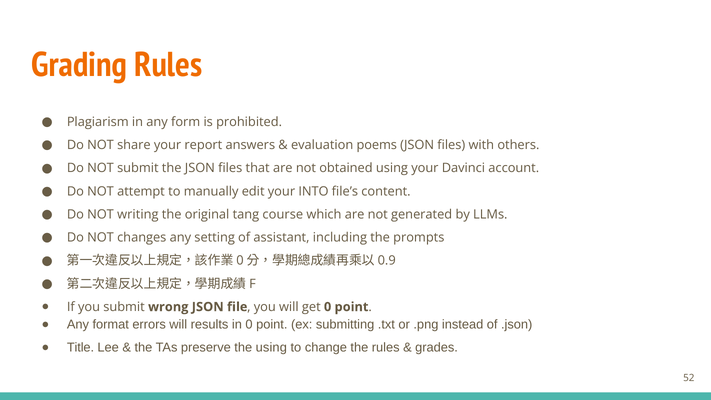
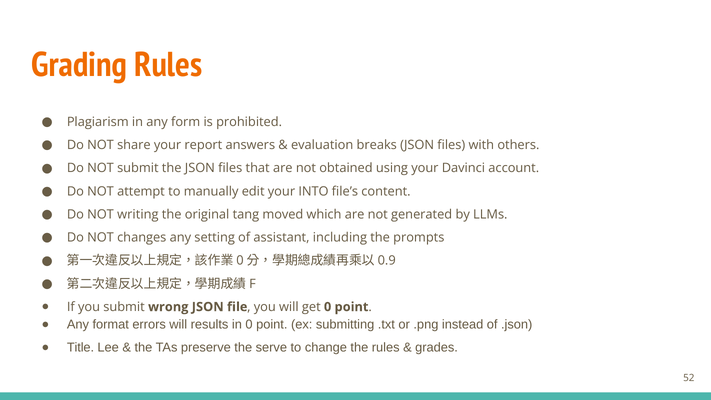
poems: poems -> breaks
course: course -> moved
the using: using -> serve
